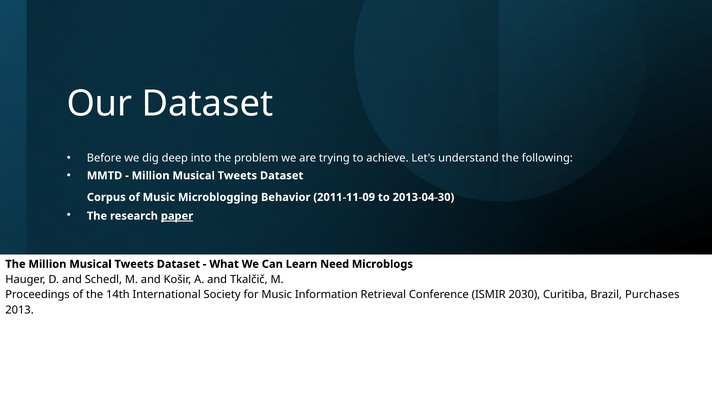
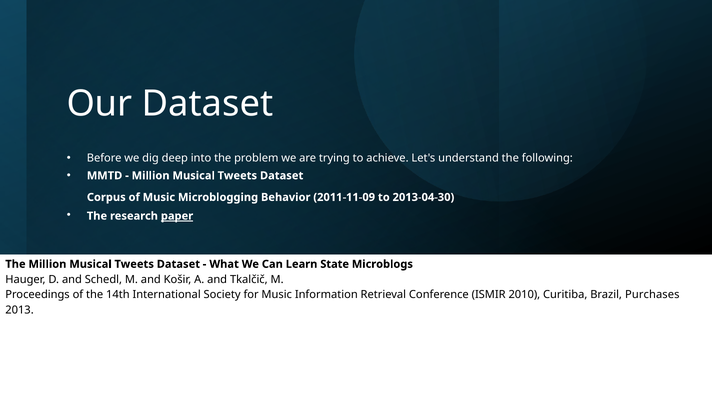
Need: Need -> State
2030: 2030 -> 2010
